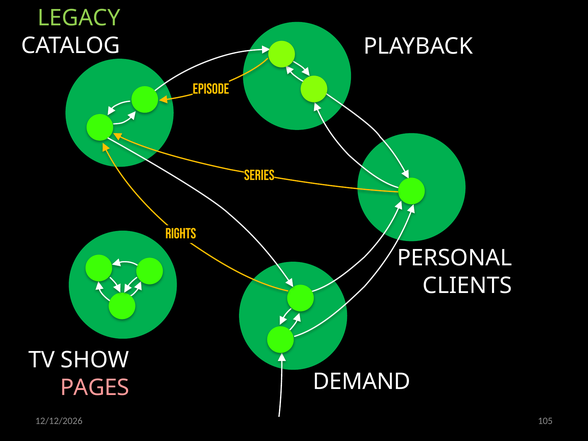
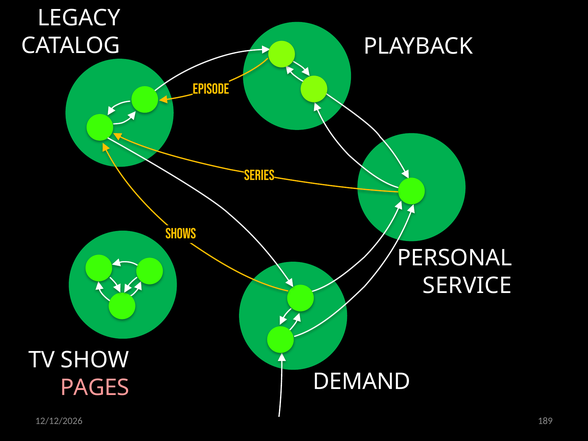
LEGACY colour: light green -> white
RIGHTS: RIGHTS -> SHOWS
CLIENTS: CLIENTS -> SERVICE
105: 105 -> 189
